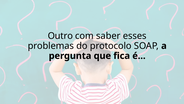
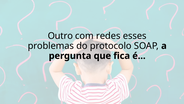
saber: saber -> redes
